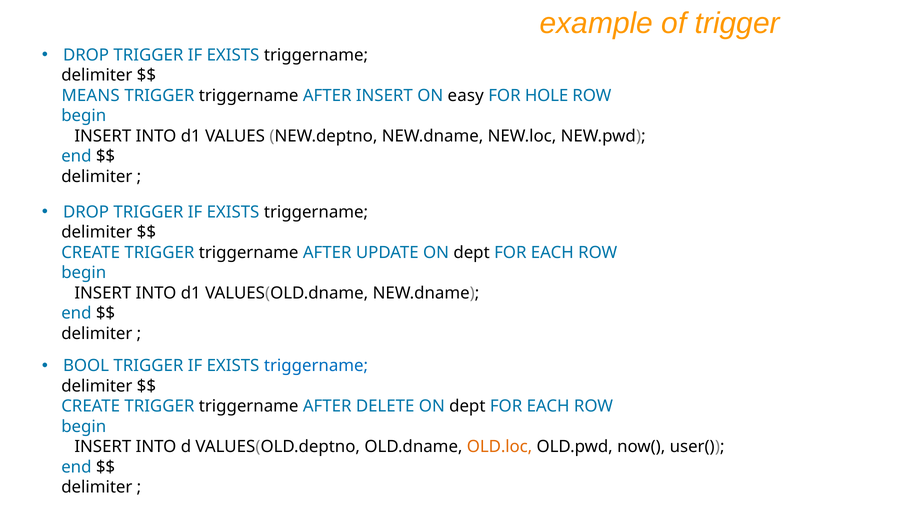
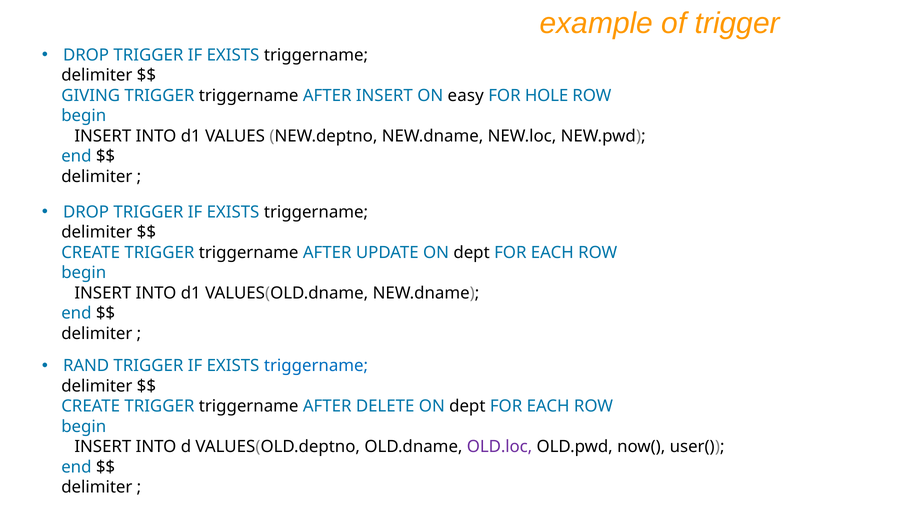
MEANS: MEANS -> GIVING
BOOL: BOOL -> RAND
OLD.loc colour: orange -> purple
